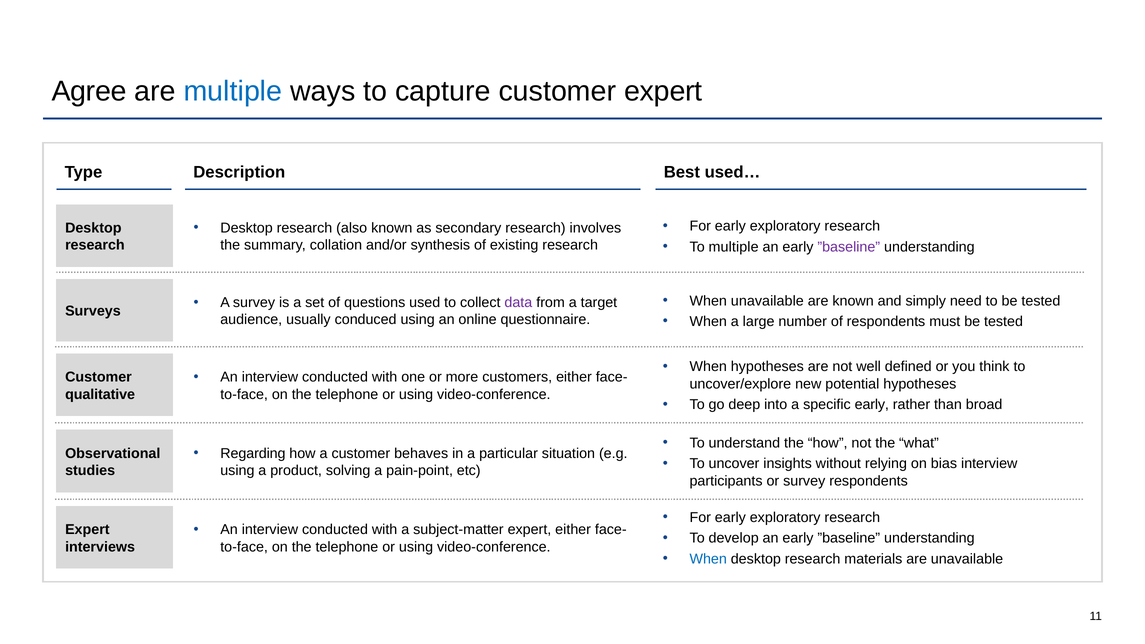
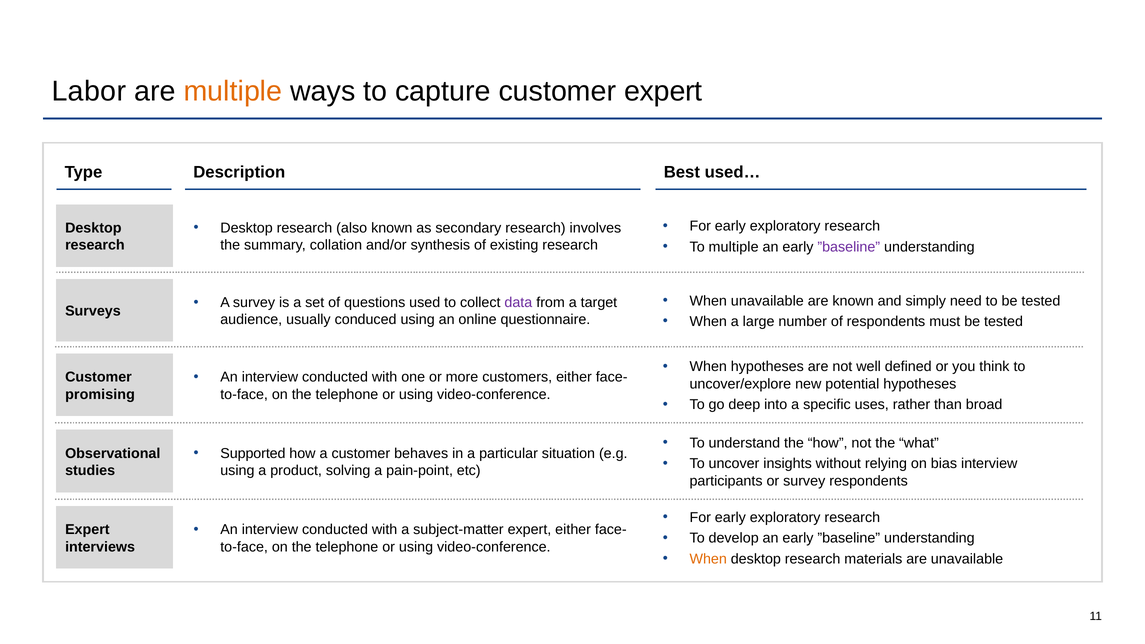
Agree: Agree -> Labor
multiple at (233, 91) colour: blue -> orange
qualitative: qualitative -> promising
specific early: early -> uses
Regarding: Regarding -> Supported
When at (708, 559) colour: blue -> orange
